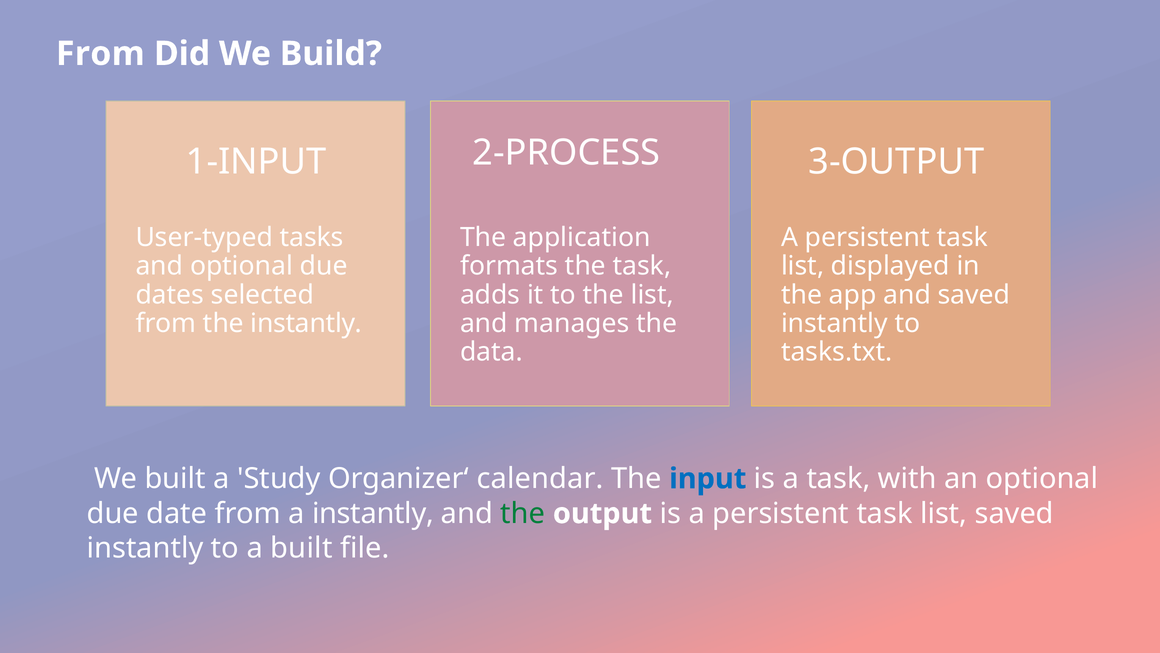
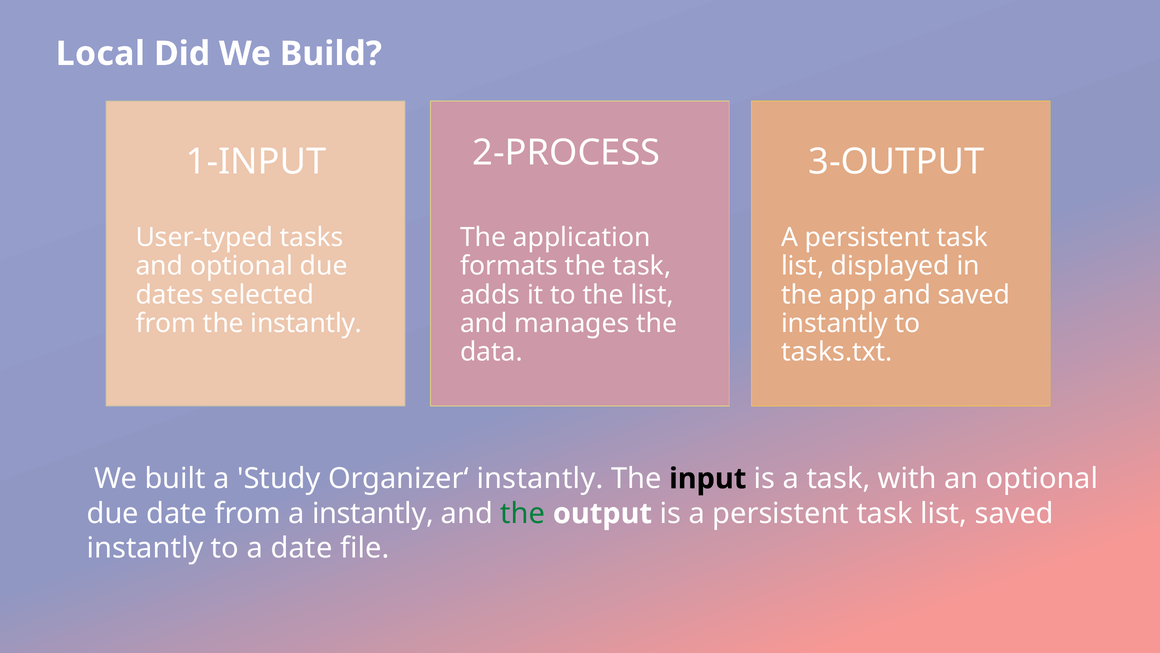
From at (100, 54): From -> Local
Organizer‘ calendar: calendar -> instantly
input colour: blue -> black
a built: built -> date
